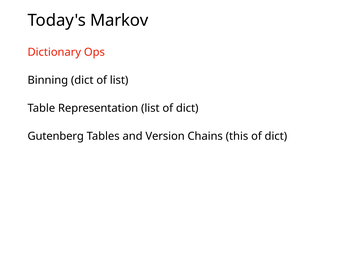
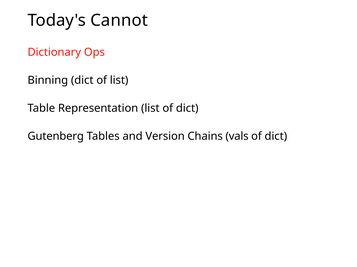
Markov: Markov -> Cannot
this: this -> vals
